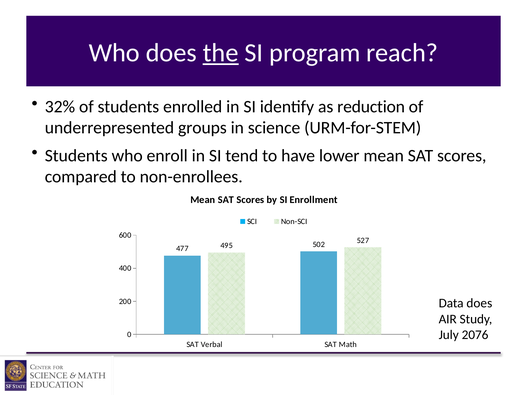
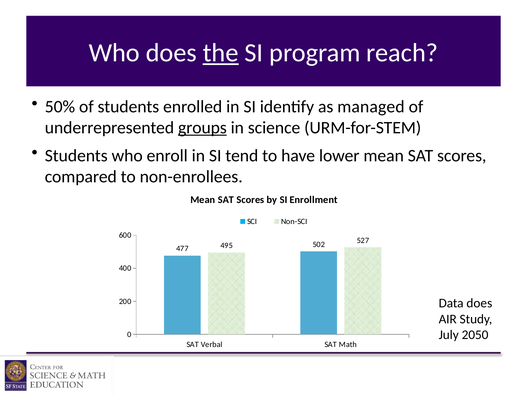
32%: 32% -> 50%
reduction: reduction -> managed
groups underline: none -> present
2076: 2076 -> 2050
